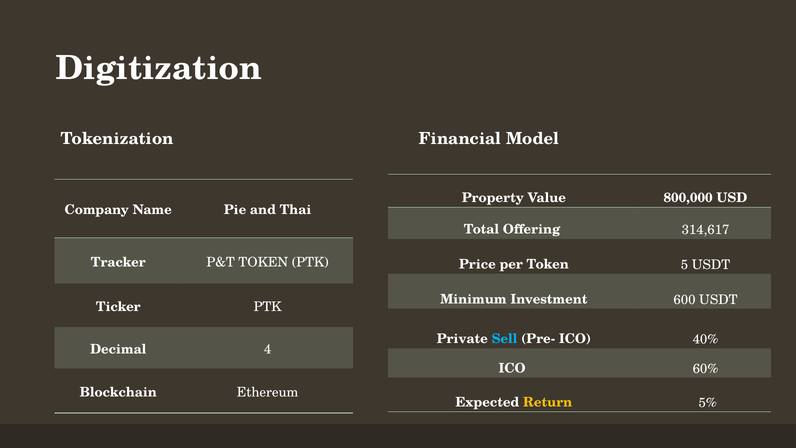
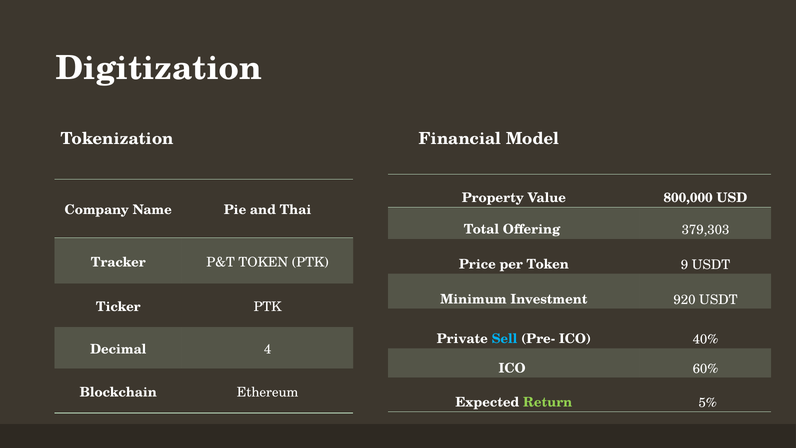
314,617: 314,617 -> 379,303
5: 5 -> 9
600: 600 -> 920
Return colour: yellow -> light green
